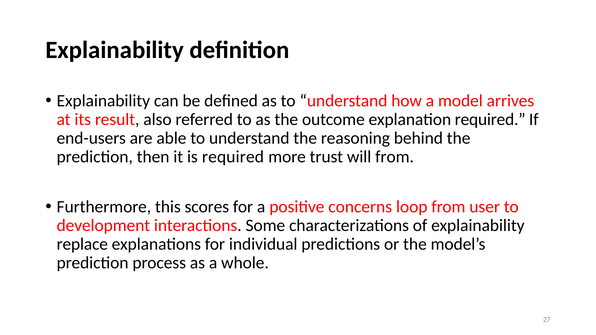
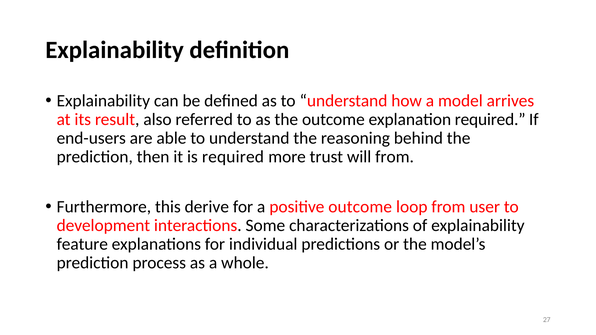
scores: scores -> derive
positive concerns: concerns -> outcome
replace: replace -> feature
